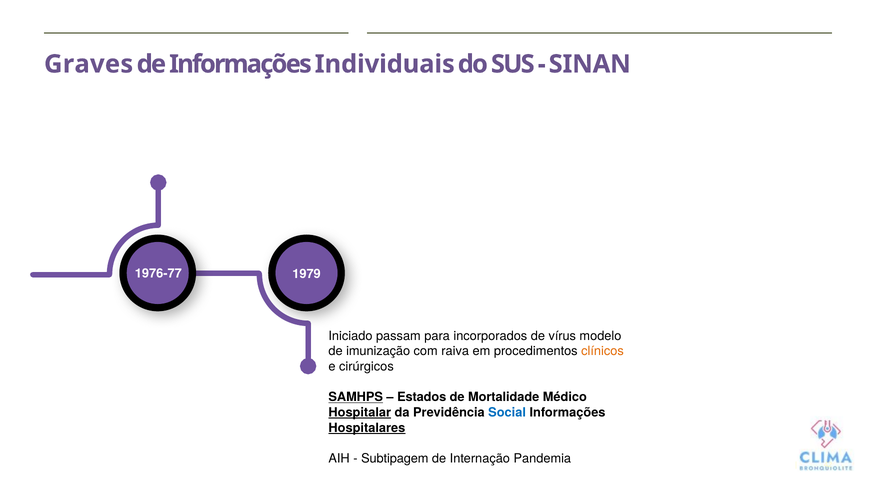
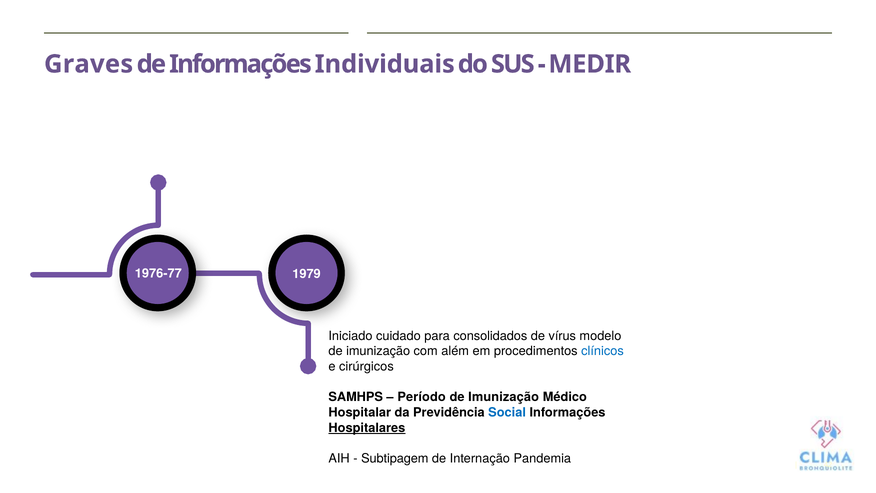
SINAN: SINAN -> MEDIR
passam: passam -> cuidado
incorporados: incorporados -> consolidados
raiva: raiva -> além
clínicos colour: orange -> blue
SAMHPS underline: present -> none
Estados: Estados -> Período
Mortalidade at (504, 397): Mortalidade -> Imunização
Hospitalar underline: present -> none
